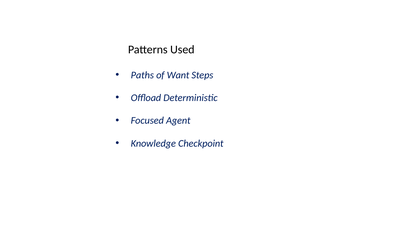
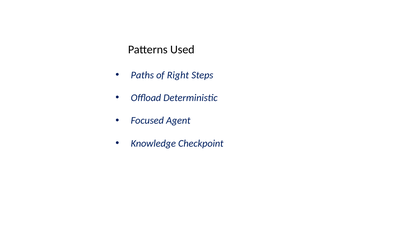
Want: Want -> Right
